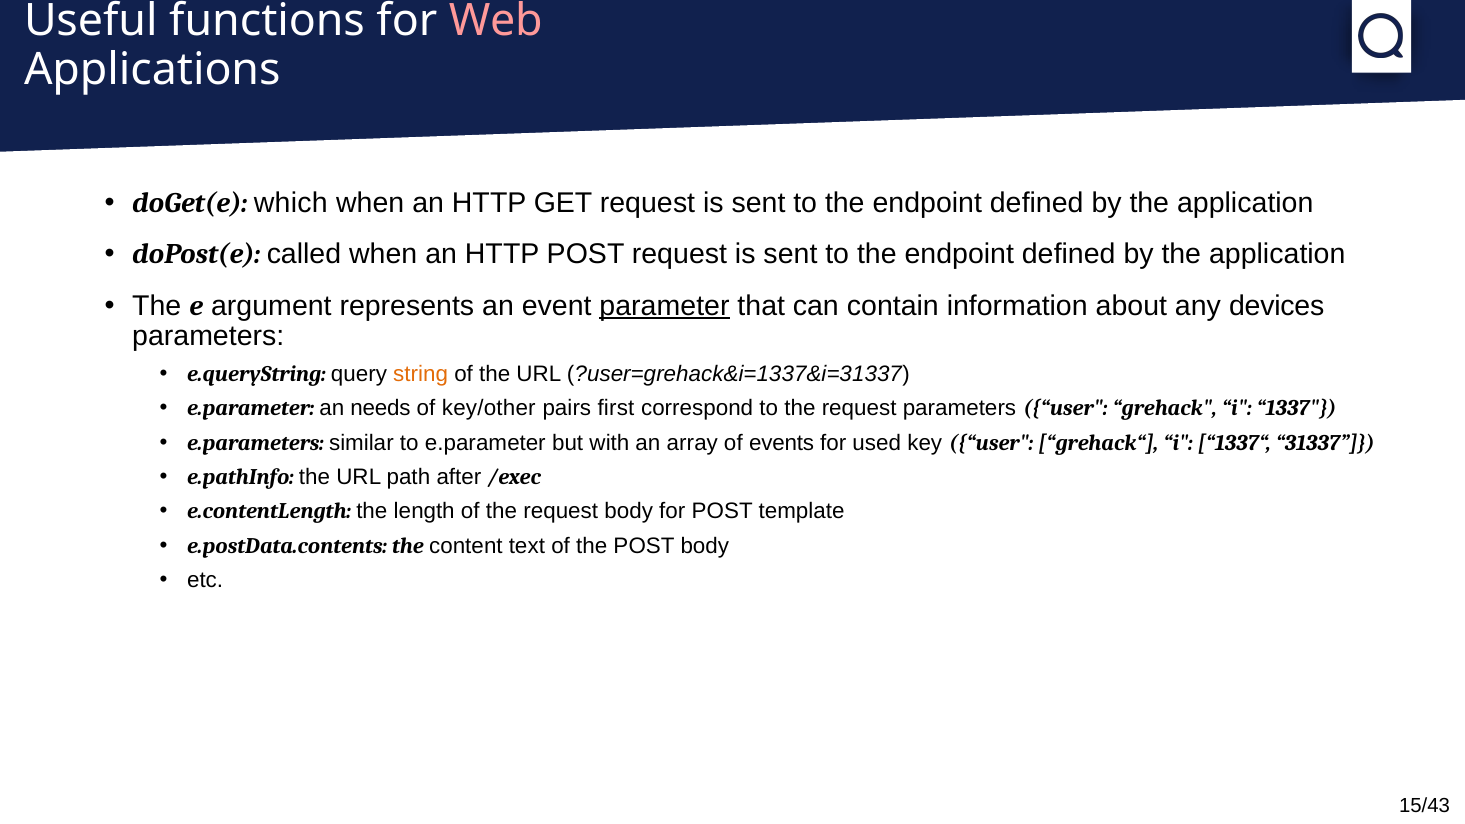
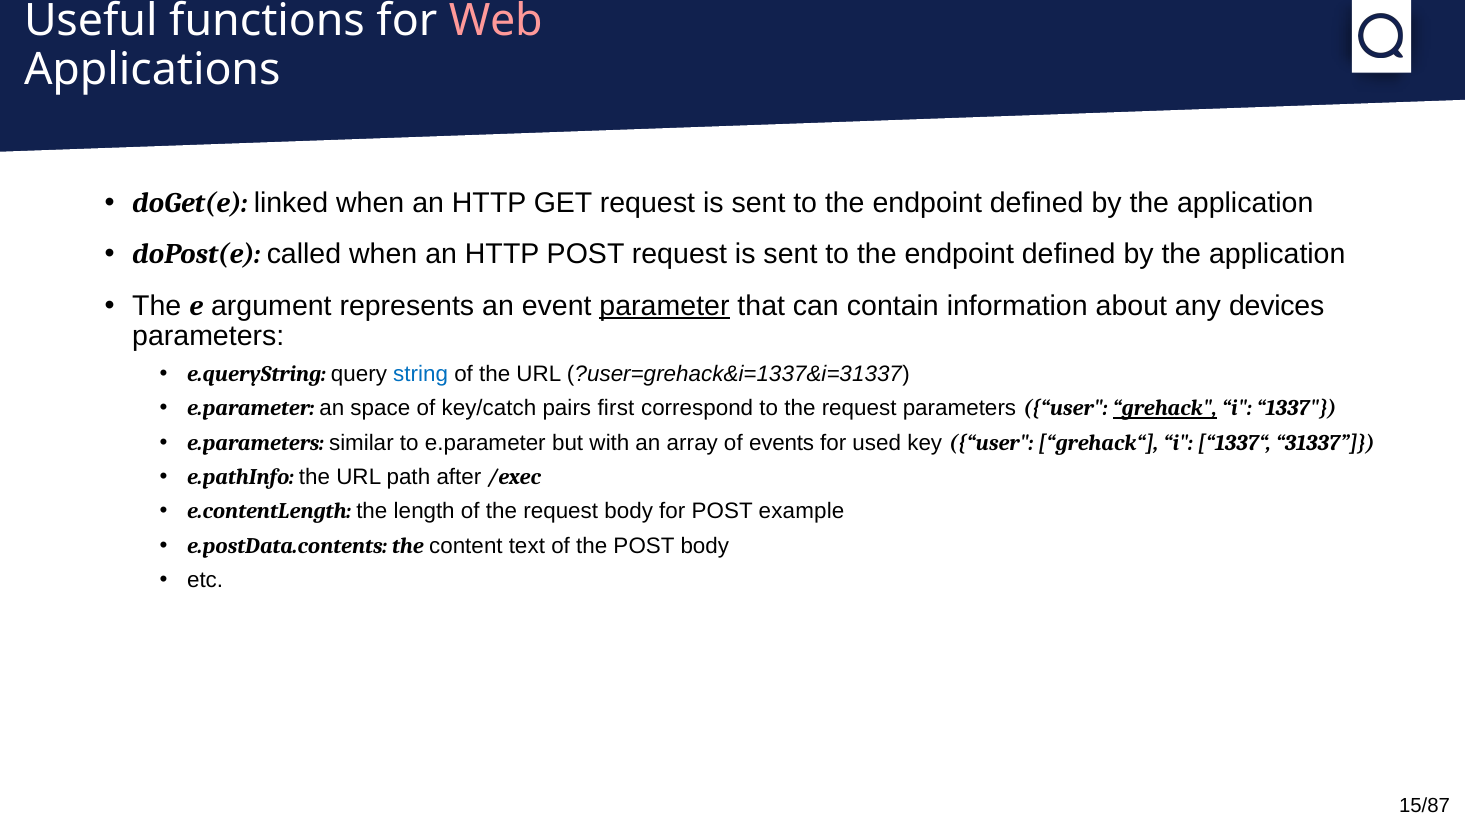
which: which -> linked
string colour: orange -> blue
needs: needs -> space
key/other: key/other -> key/catch
grehack underline: none -> present
template: template -> example
15/43: 15/43 -> 15/87
